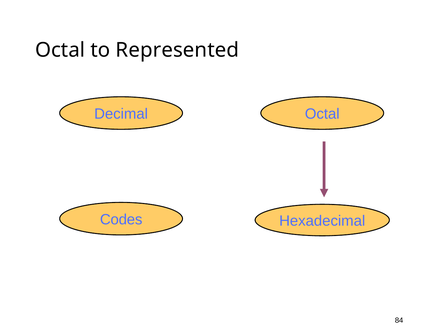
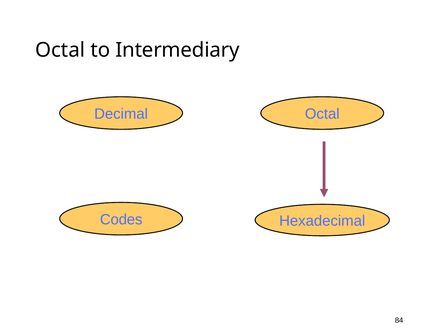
Represented: Represented -> Intermediary
